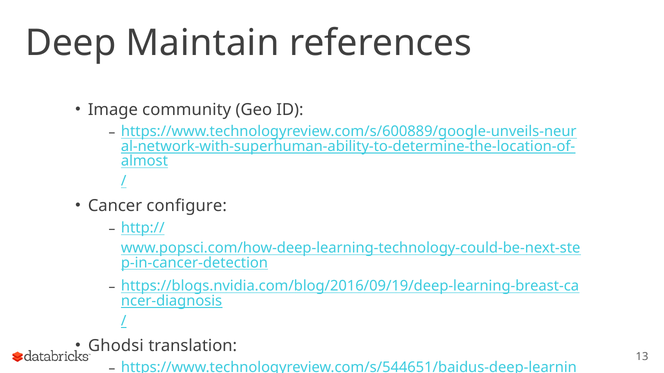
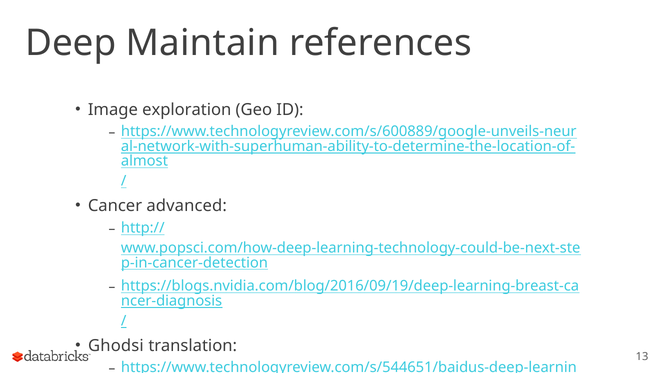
community: community -> exploration
configure: configure -> advanced
